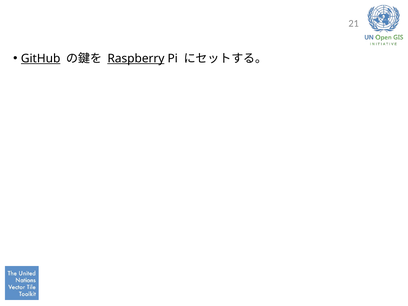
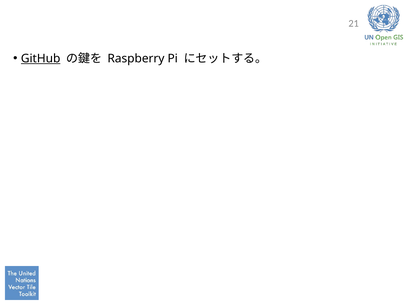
Raspberry underline: present -> none
